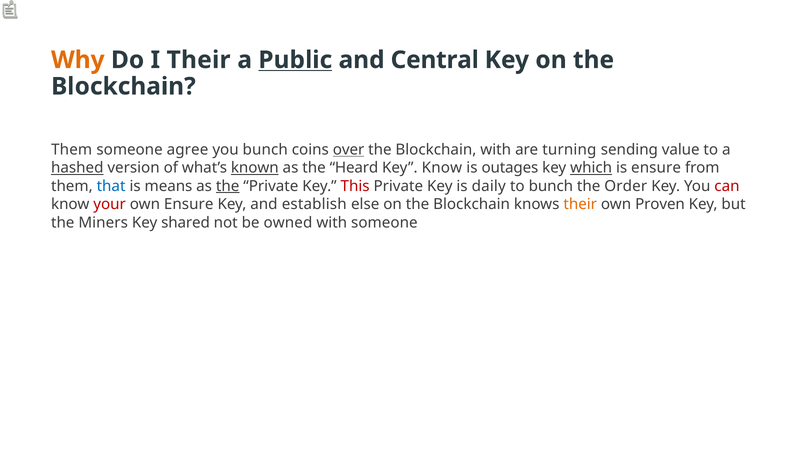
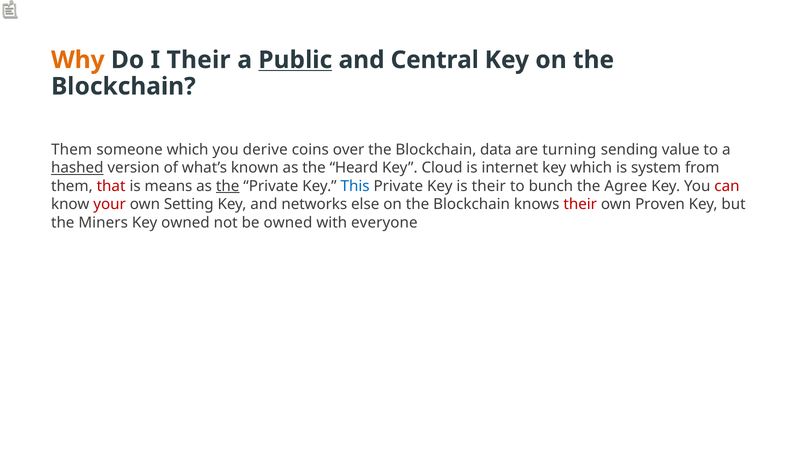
someone agree: agree -> which
you bunch: bunch -> derive
over underline: present -> none
Blockchain with: with -> data
known underline: present -> none
Key Know: Know -> Cloud
outages: outages -> internet
which at (591, 168) underline: present -> none
is ensure: ensure -> system
that colour: blue -> red
This colour: red -> blue
is daily: daily -> their
Order: Order -> Agree
own Ensure: Ensure -> Setting
establish: establish -> networks
their at (580, 204) colour: orange -> red
Key shared: shared -> owned
with someone: someone -> everyone
